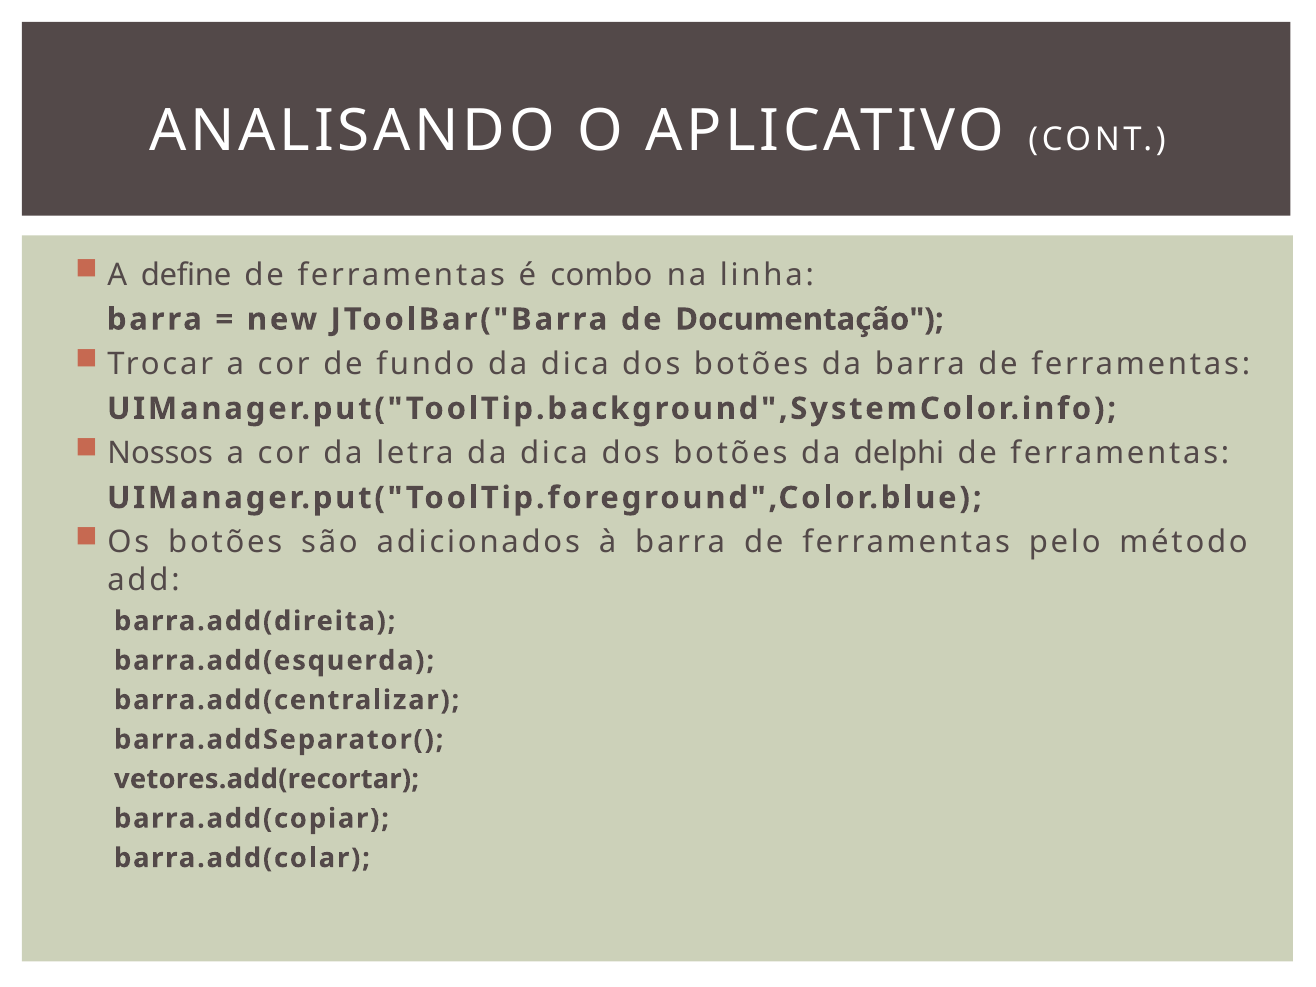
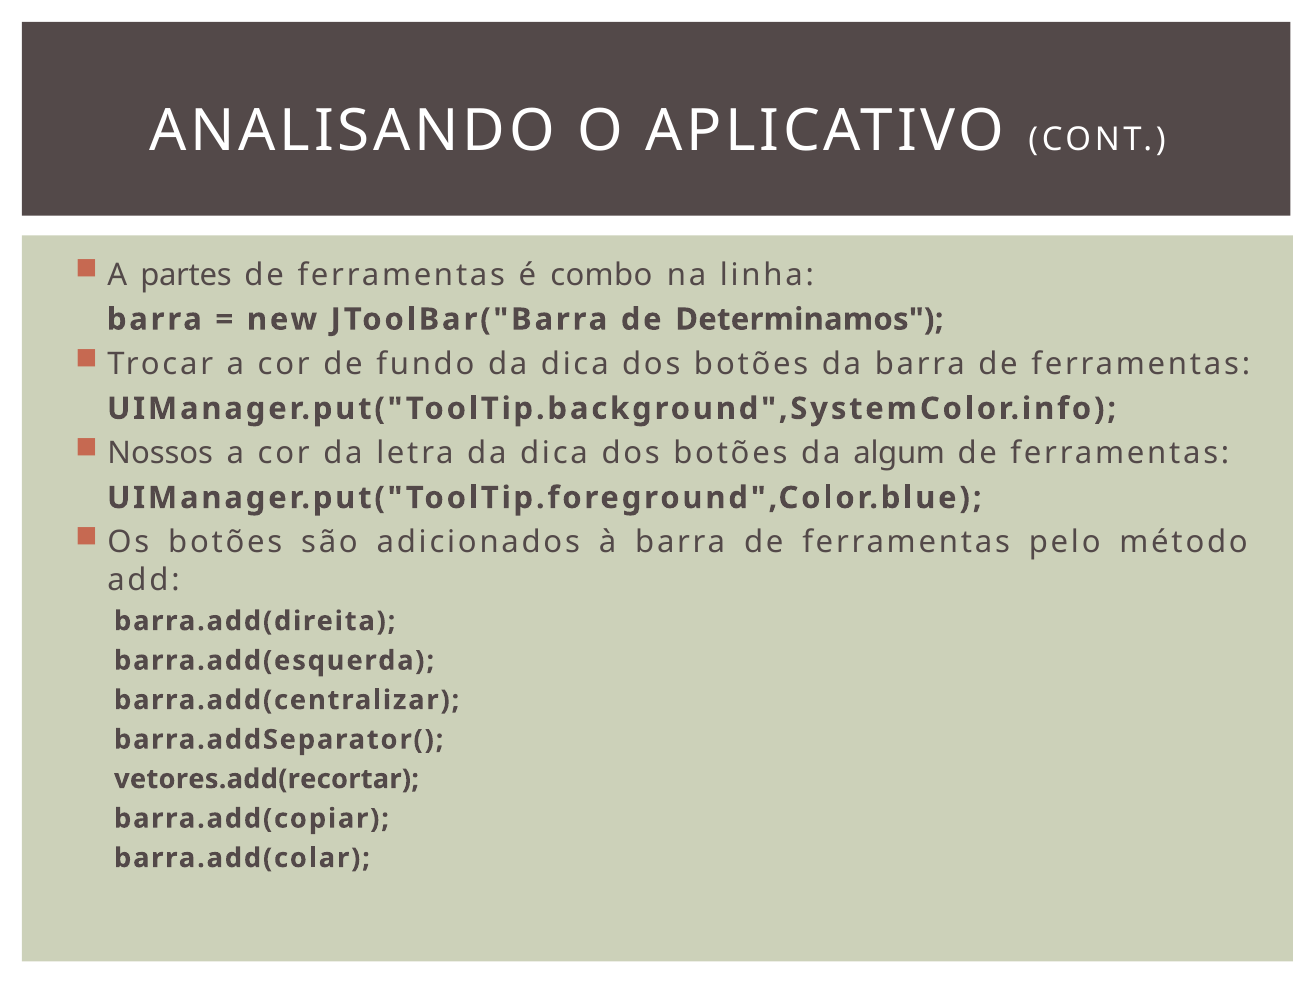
define: define -> partes
Documentação: Documentação -> Determinamos
delphi: delphi -> algum
